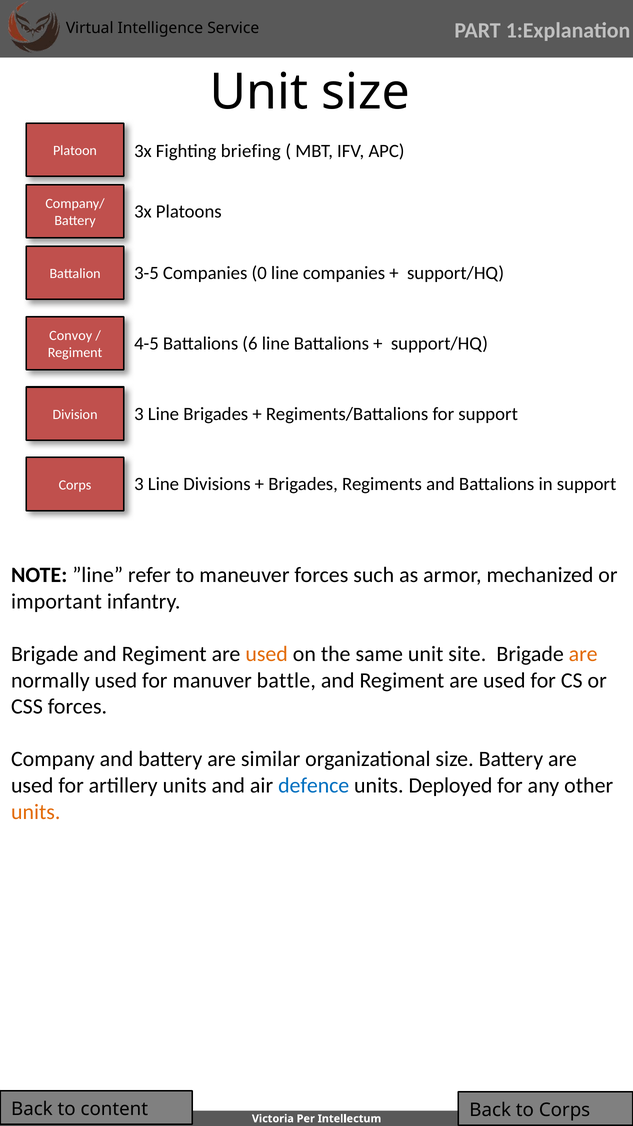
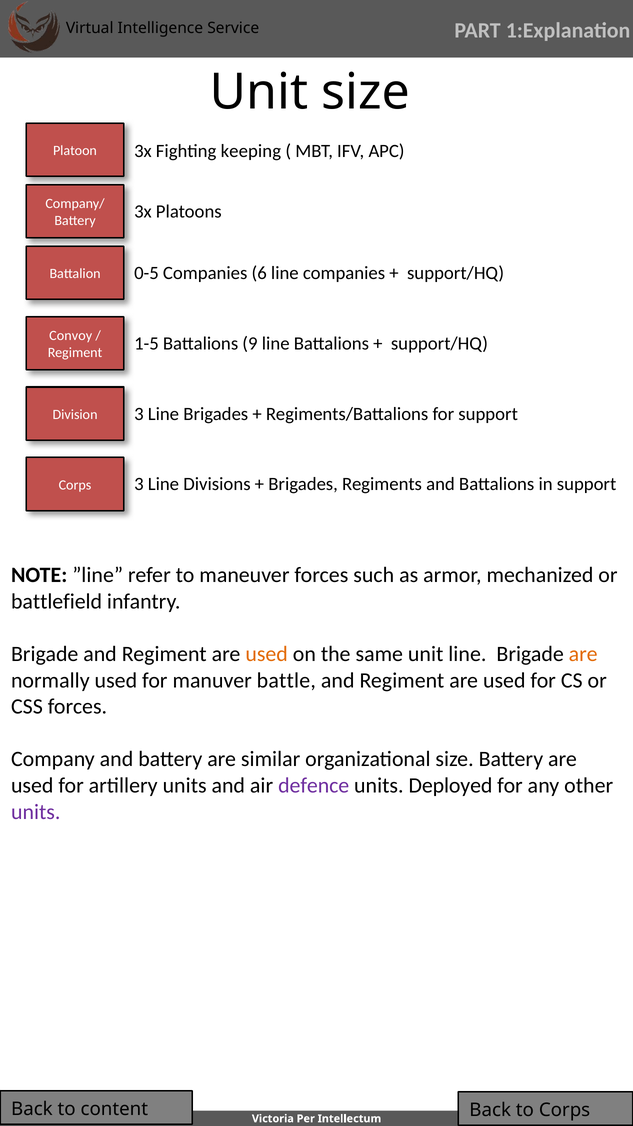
briefing: briefing -> keeping
3-5: 3-5 -> 0-5
0: 0 -> 6
4-5: 4-5 -> 1-5
6: 6 -> 9
important: important -> battlefield
unit site: site -> line
defence colour: blue -> purple
units at (36, 811) colour: orange -> purple
